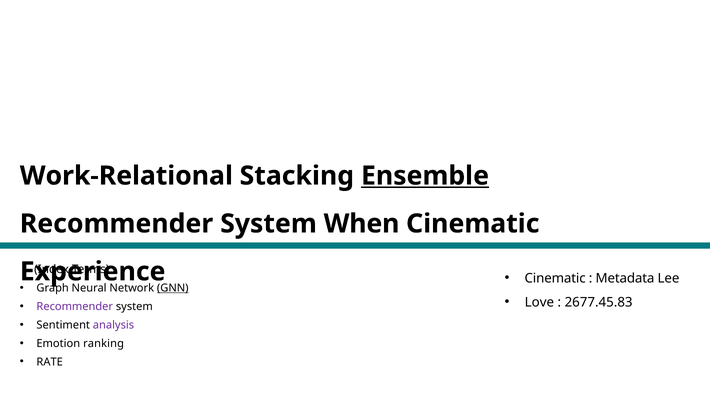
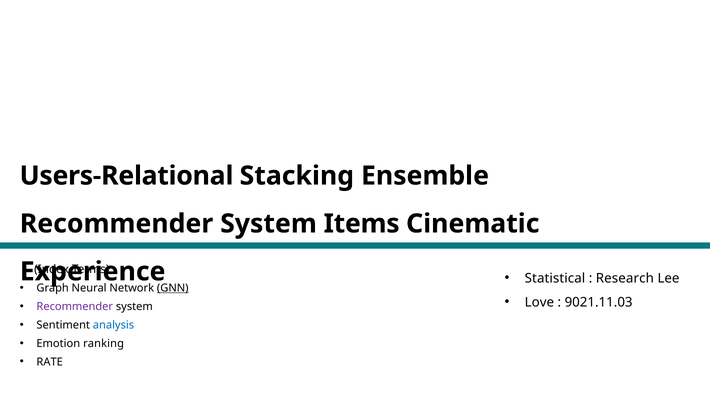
Work-Relational: Work-Relational -> Users-Relational
Ensemble underline: present -> none
When: When -> Items
Cinematic at (555, 278): Cinematic -> Statistical
Metadata: Metadata -> Research
2677.45.83: 2677.45.83 -> 9021.11.03
analysis colour: purple -> blue
